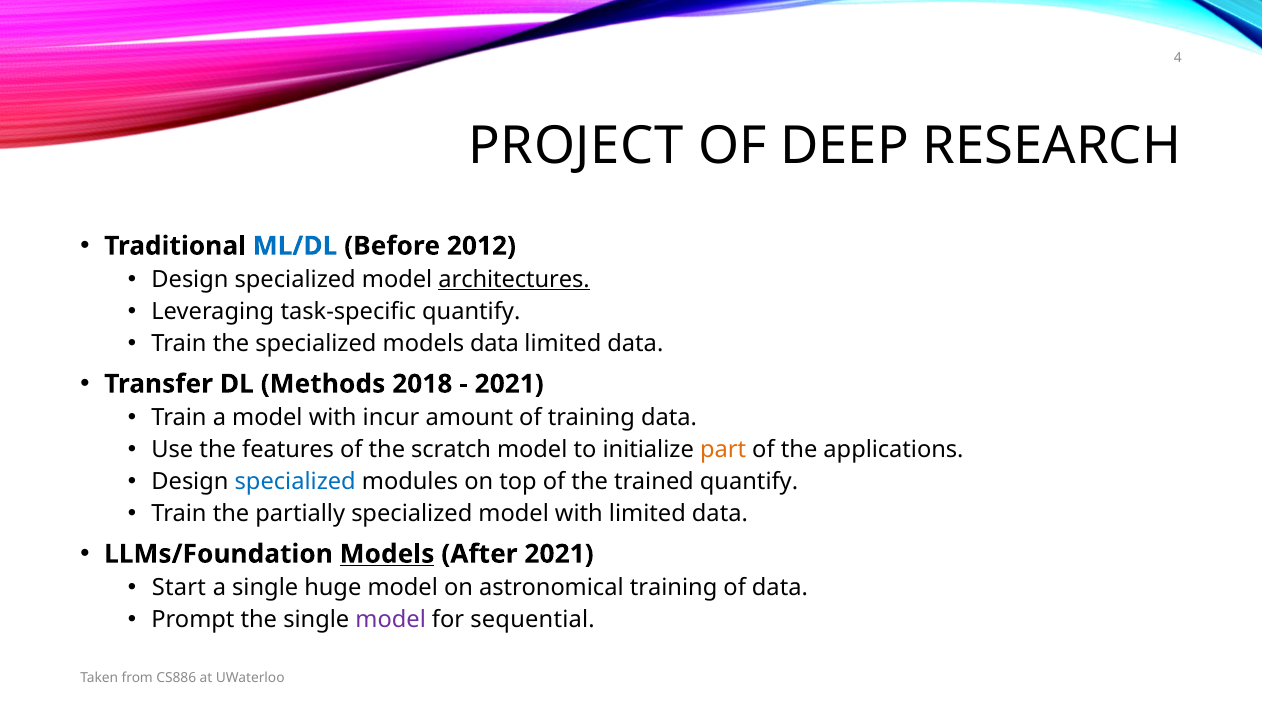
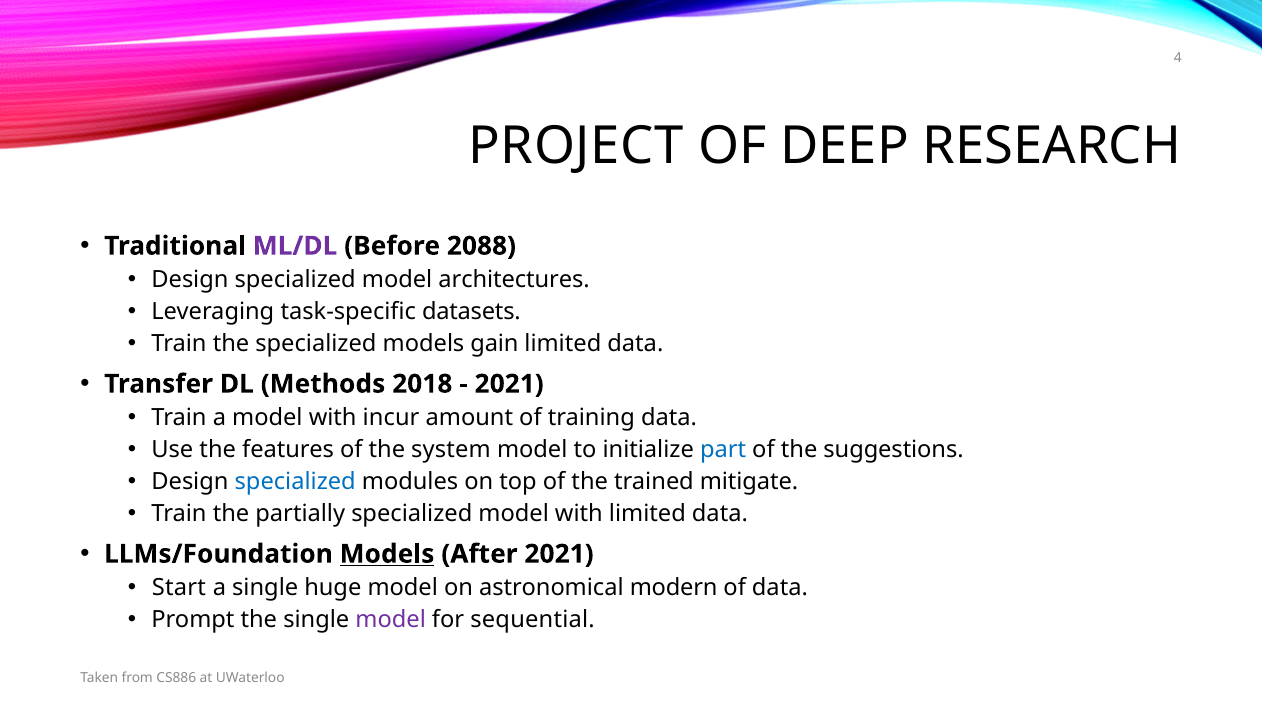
ML/DL colour: blue -> purple
2012: 2012 -> 2088
architectures underline: present -> none
task-specific quantify: quantify -> datasets
models data: data -> gain
scratch: scratch -> system
part colour: orange -> blue
applications: applications -> suggestions
trained quantify: quantify -> mitigate
astronomical training: training -> modern
